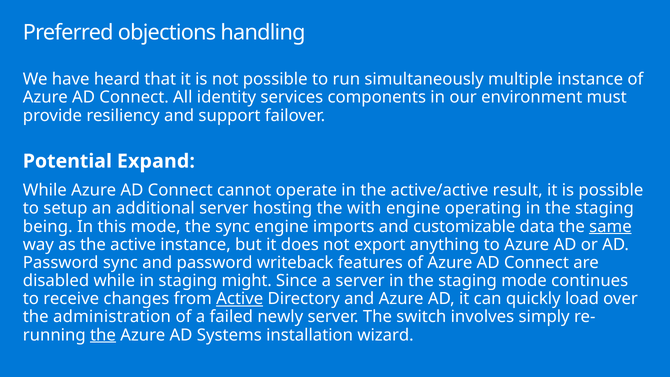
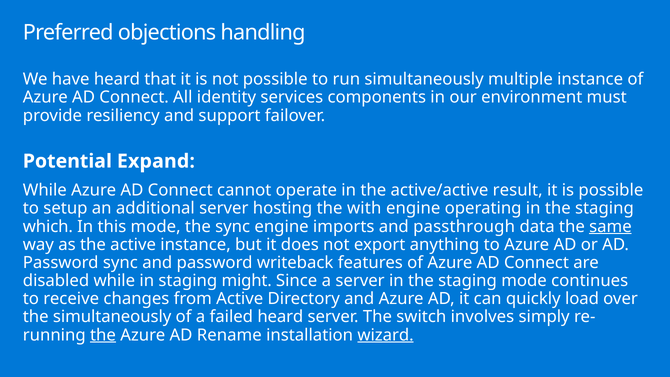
being: being -> which
customizable: customizable -> passthrough
Active at (240, 299) underline: present -> none
the administration: administration -> simultaneously
failed newly: newly -> heard
Systems: Systems -> Rename
wizard underline: none -> present
